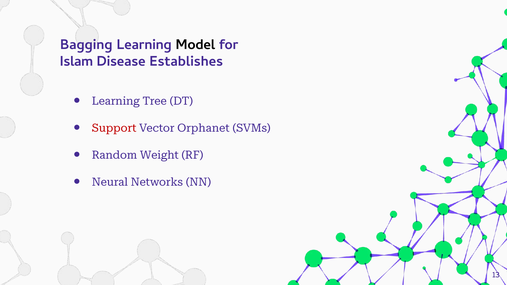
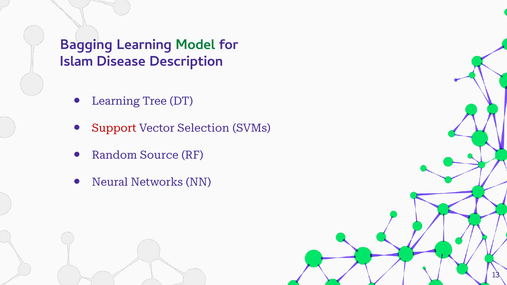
Model colour: black -> green
Establishes: Establishes -> Description
Orphanet: Orphanet -> Selection
Weight: Weight -> Source
